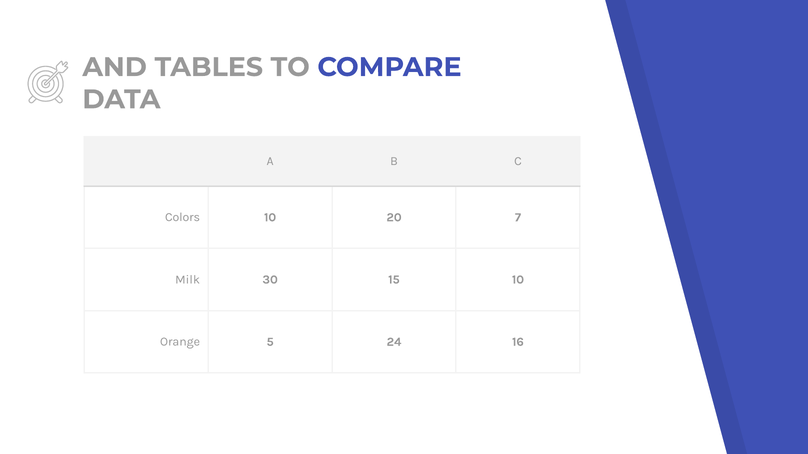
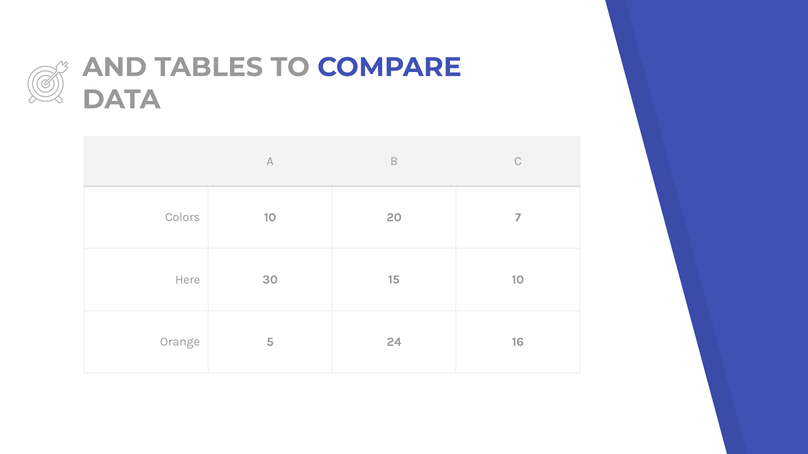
Milk: Milk -> Here
